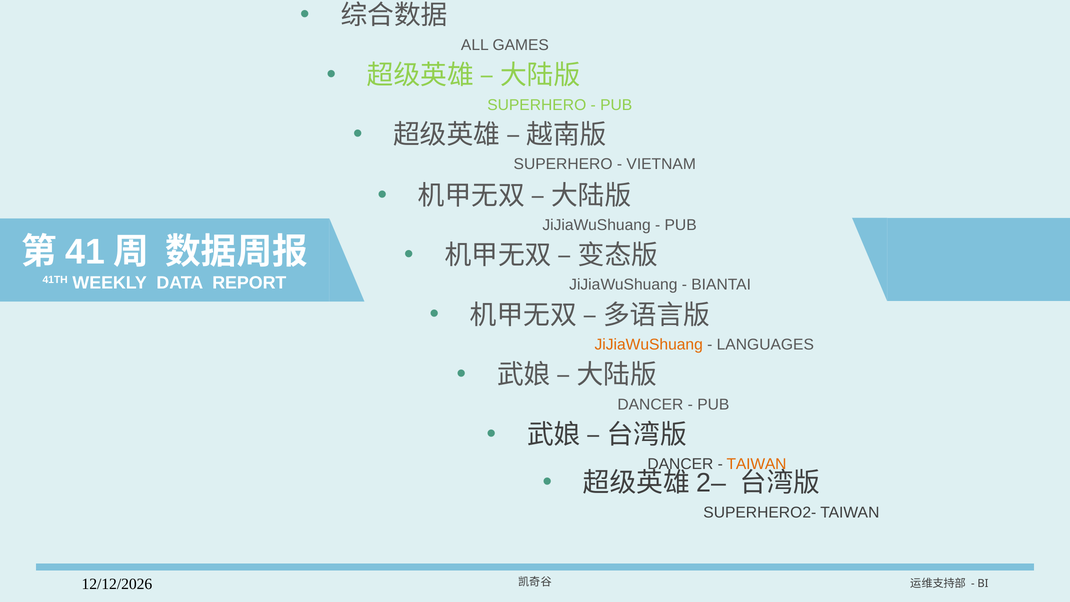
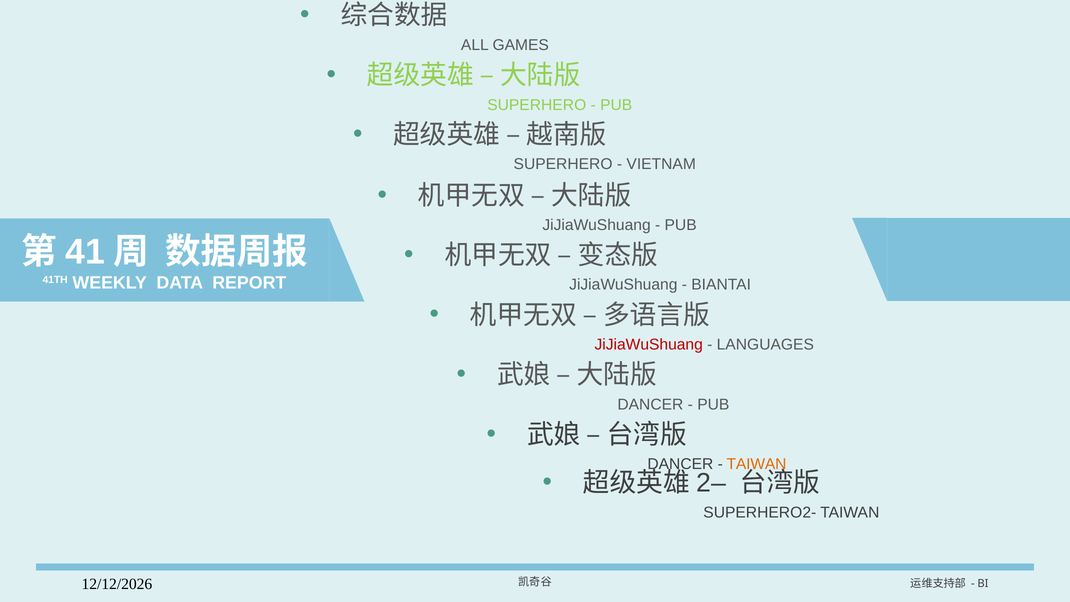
JiJiaWuShuang at (649, 345) colour: orange -> red
